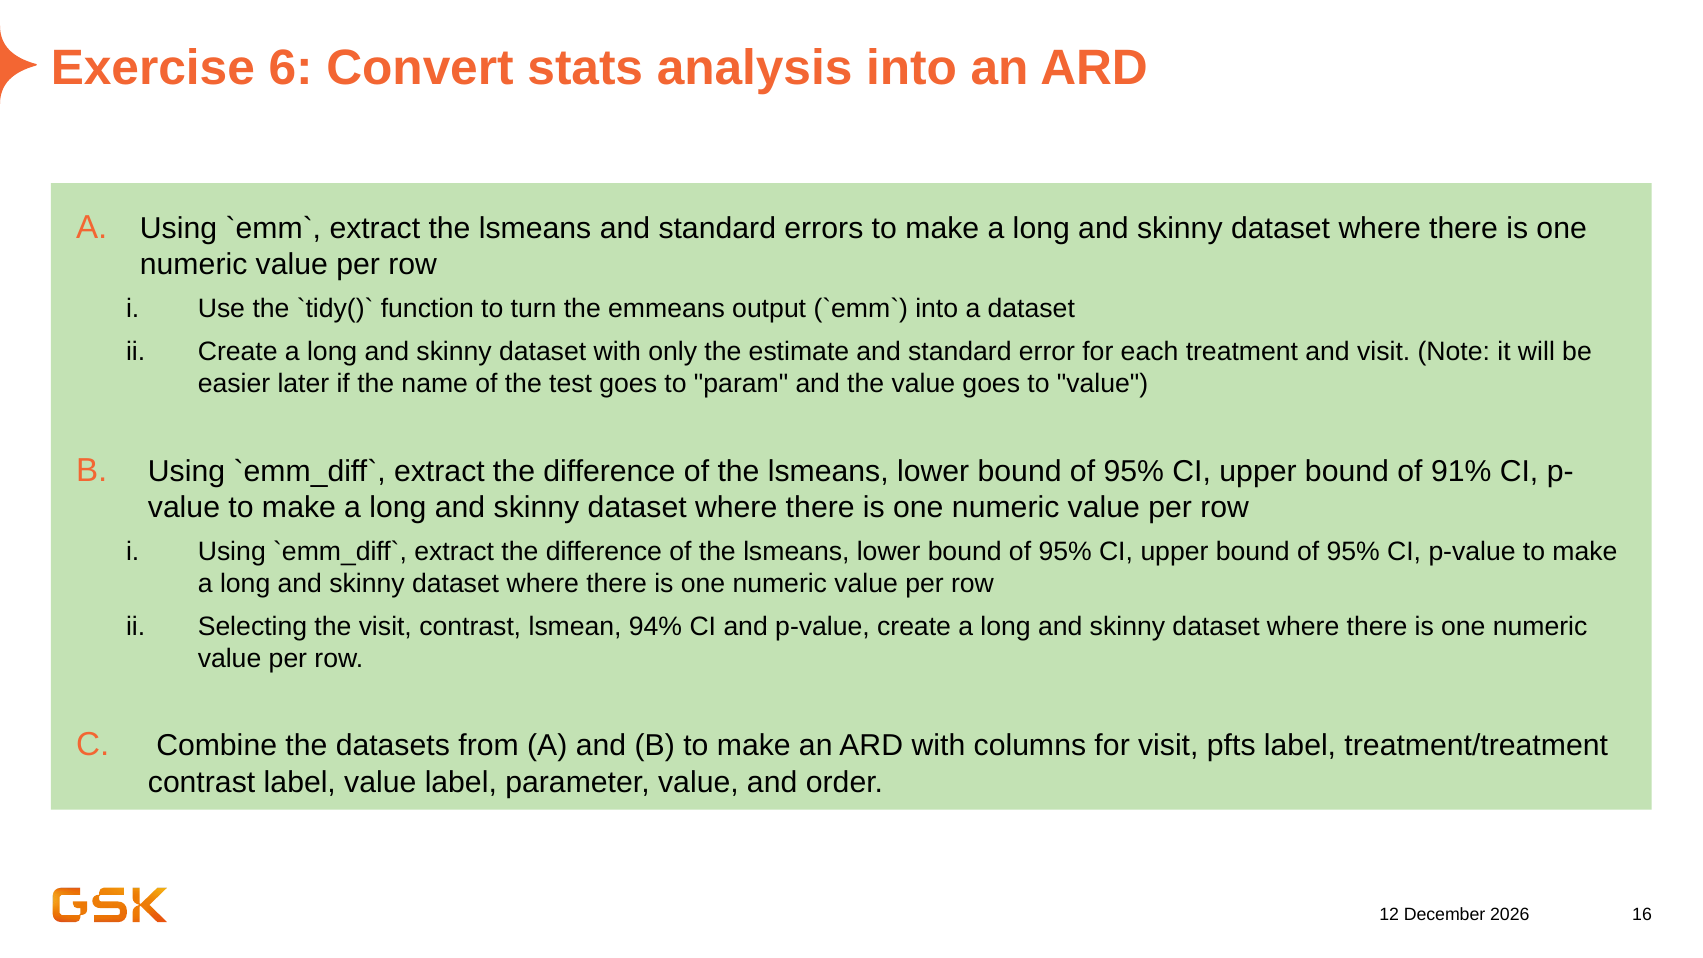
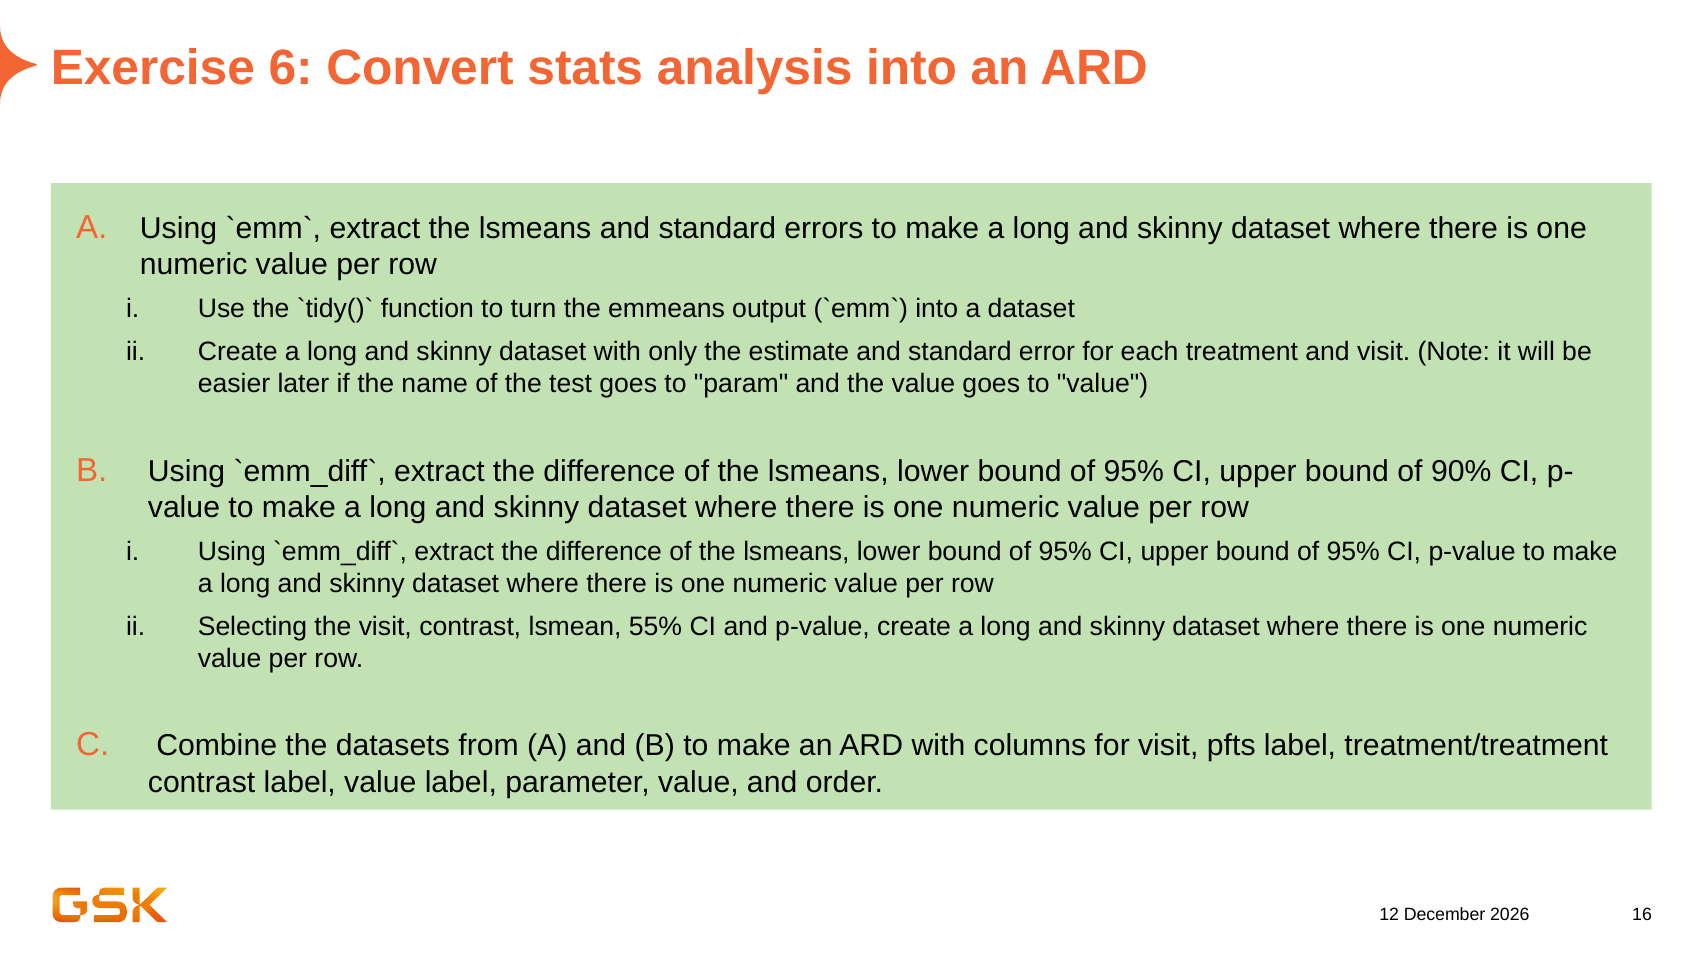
91%: 91% -> 90%
94%: 94% -> 55%
